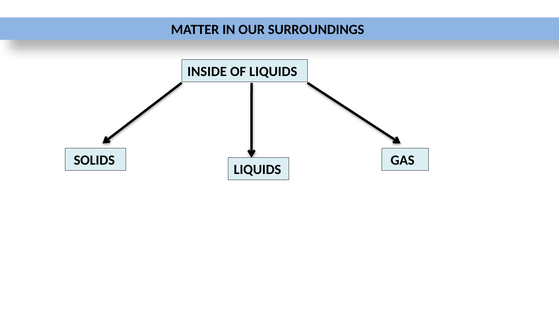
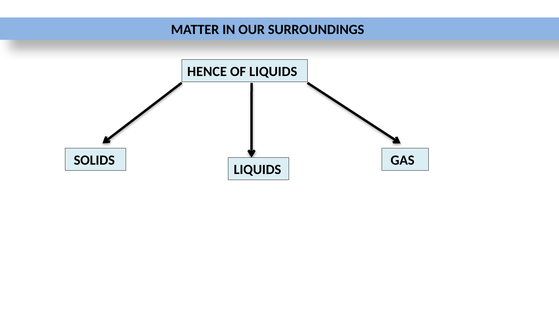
INSIDE: INSIDE -> HENCE
